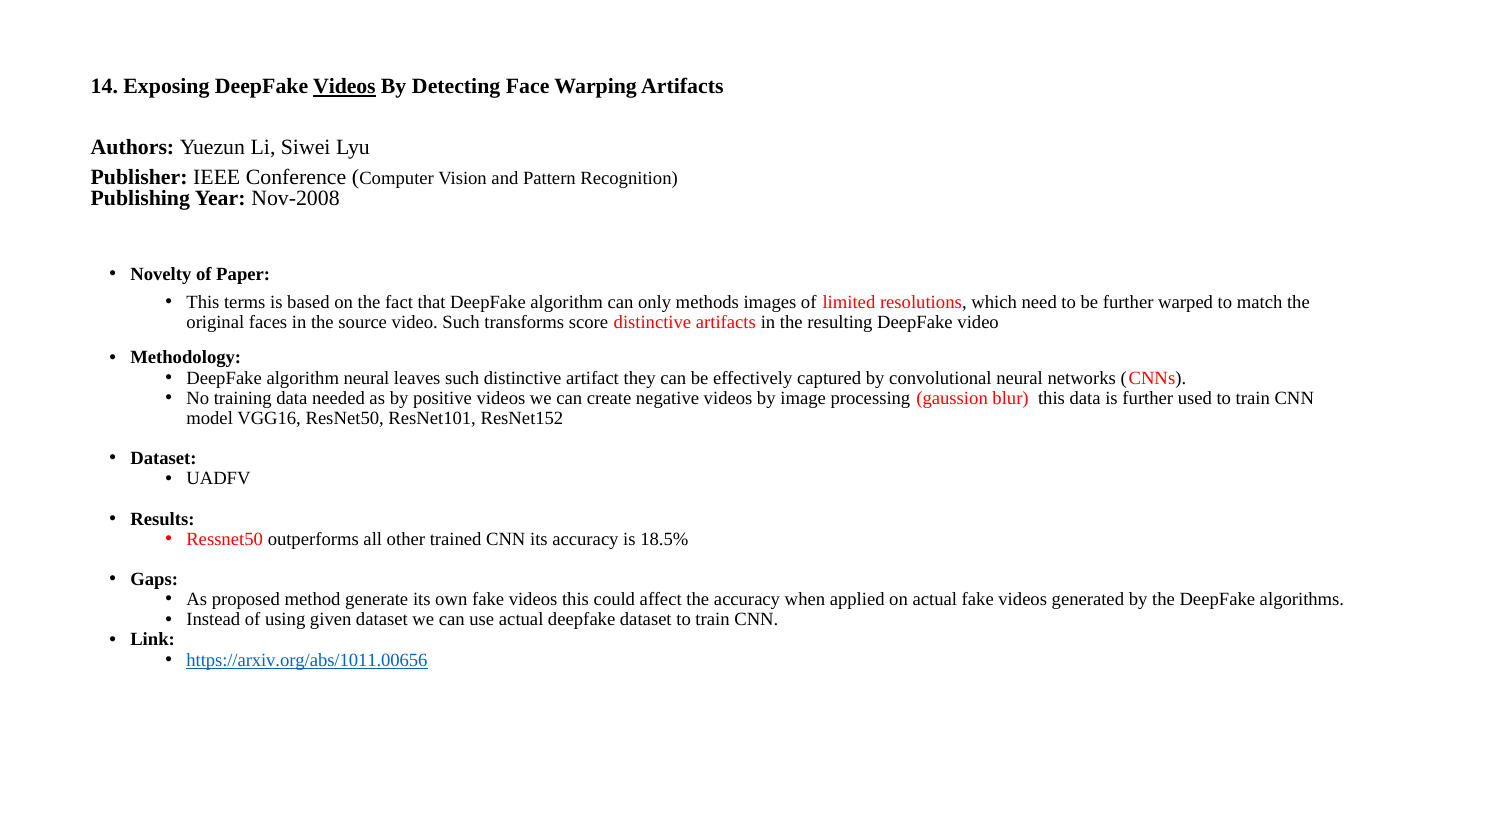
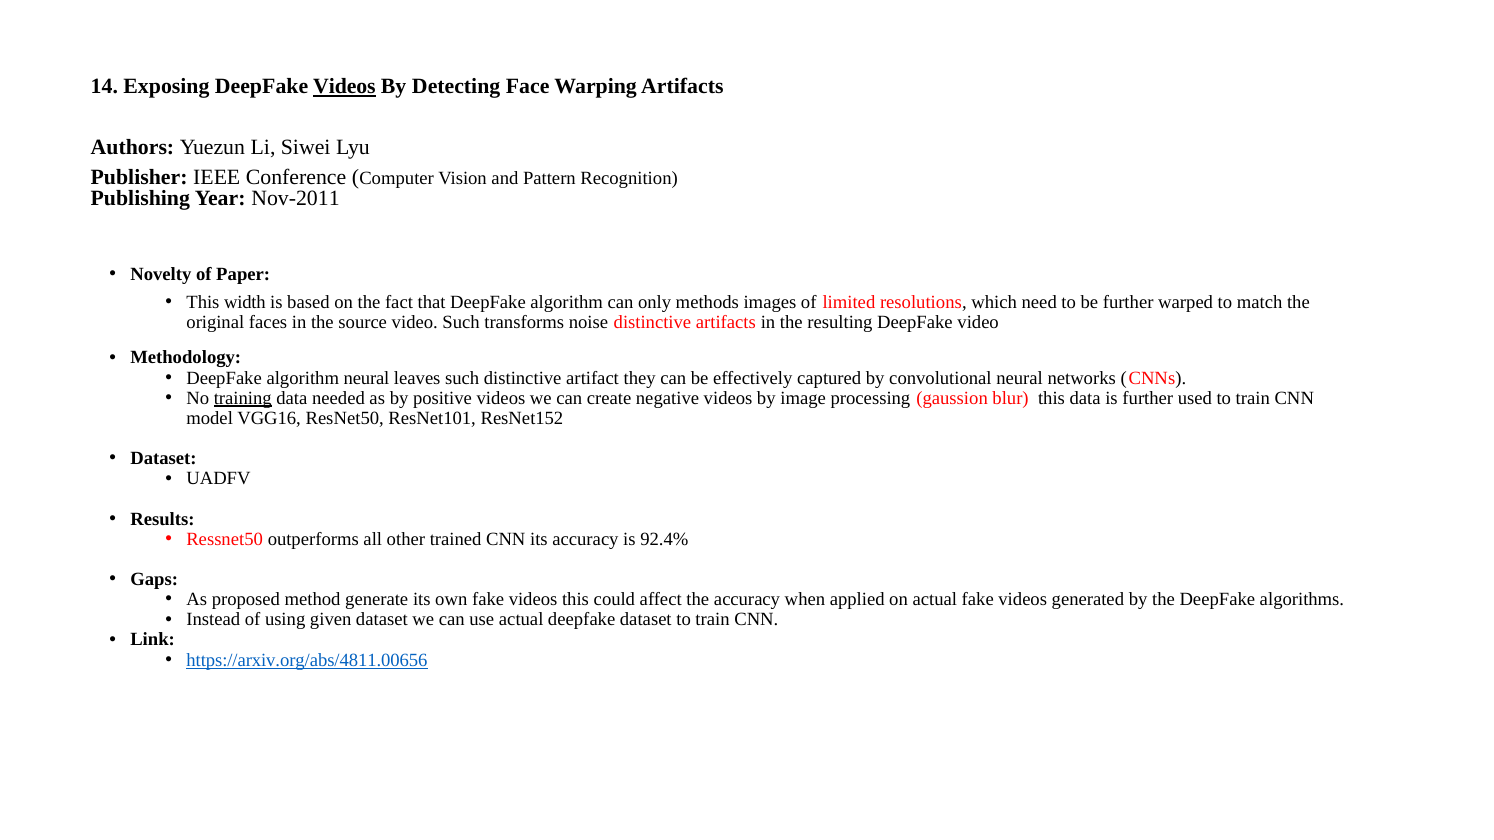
Nov-2008: Nov-2008 -> Nov-2011
terms: terms -> width
score: score -> noise
training underline: none -> present
18.5%: 18.5% -> 92.4%
https://arxiv.org/abs/1011.00656: https://arxiv.org/abs/1011.00656 -> https://arxiv.org/abs/4811.00656
